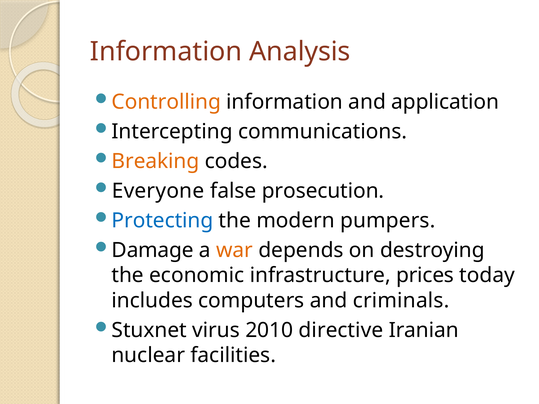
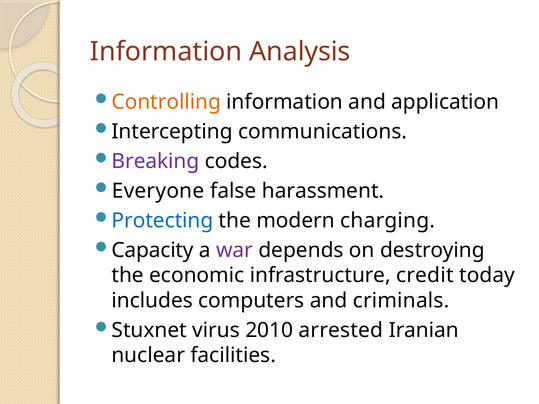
Breaking colour: orange -> purple
prosecution: prosecution -> harassment
pumpers: pumpers -> charging
Damage: Damage -> Capacity
war colour: orange -> purple
prices: prices -> credit
directive: directive -> arrested
